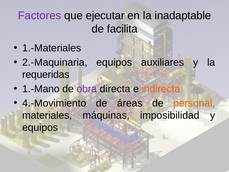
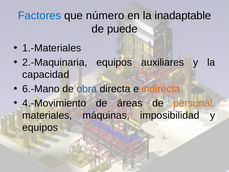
Factores colour: purple -> blue
ejecutar: ejecutar -> número
facilita: facilita -> puede
requeridas: requeridas -> capacidad
1.-Mano: 1.-Mano -> 6.-Mano
obra colour: purple -> blue
